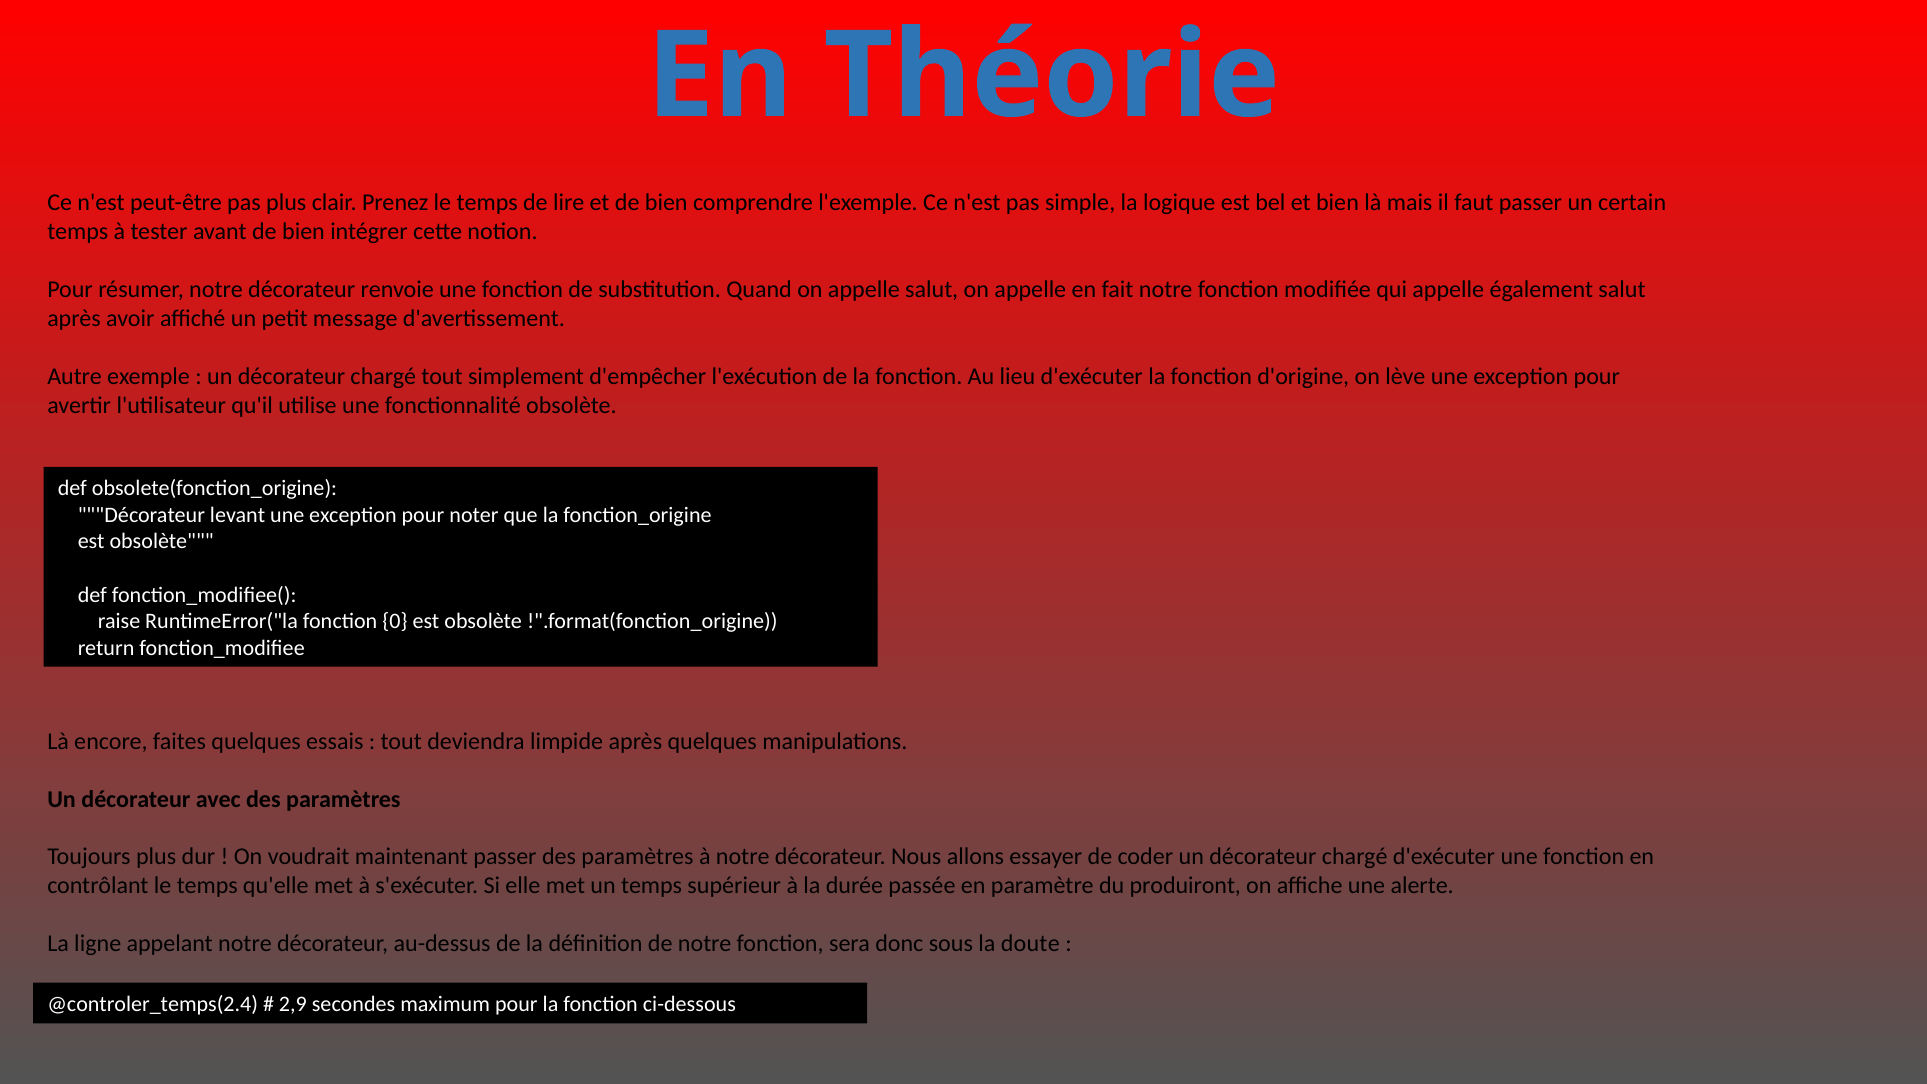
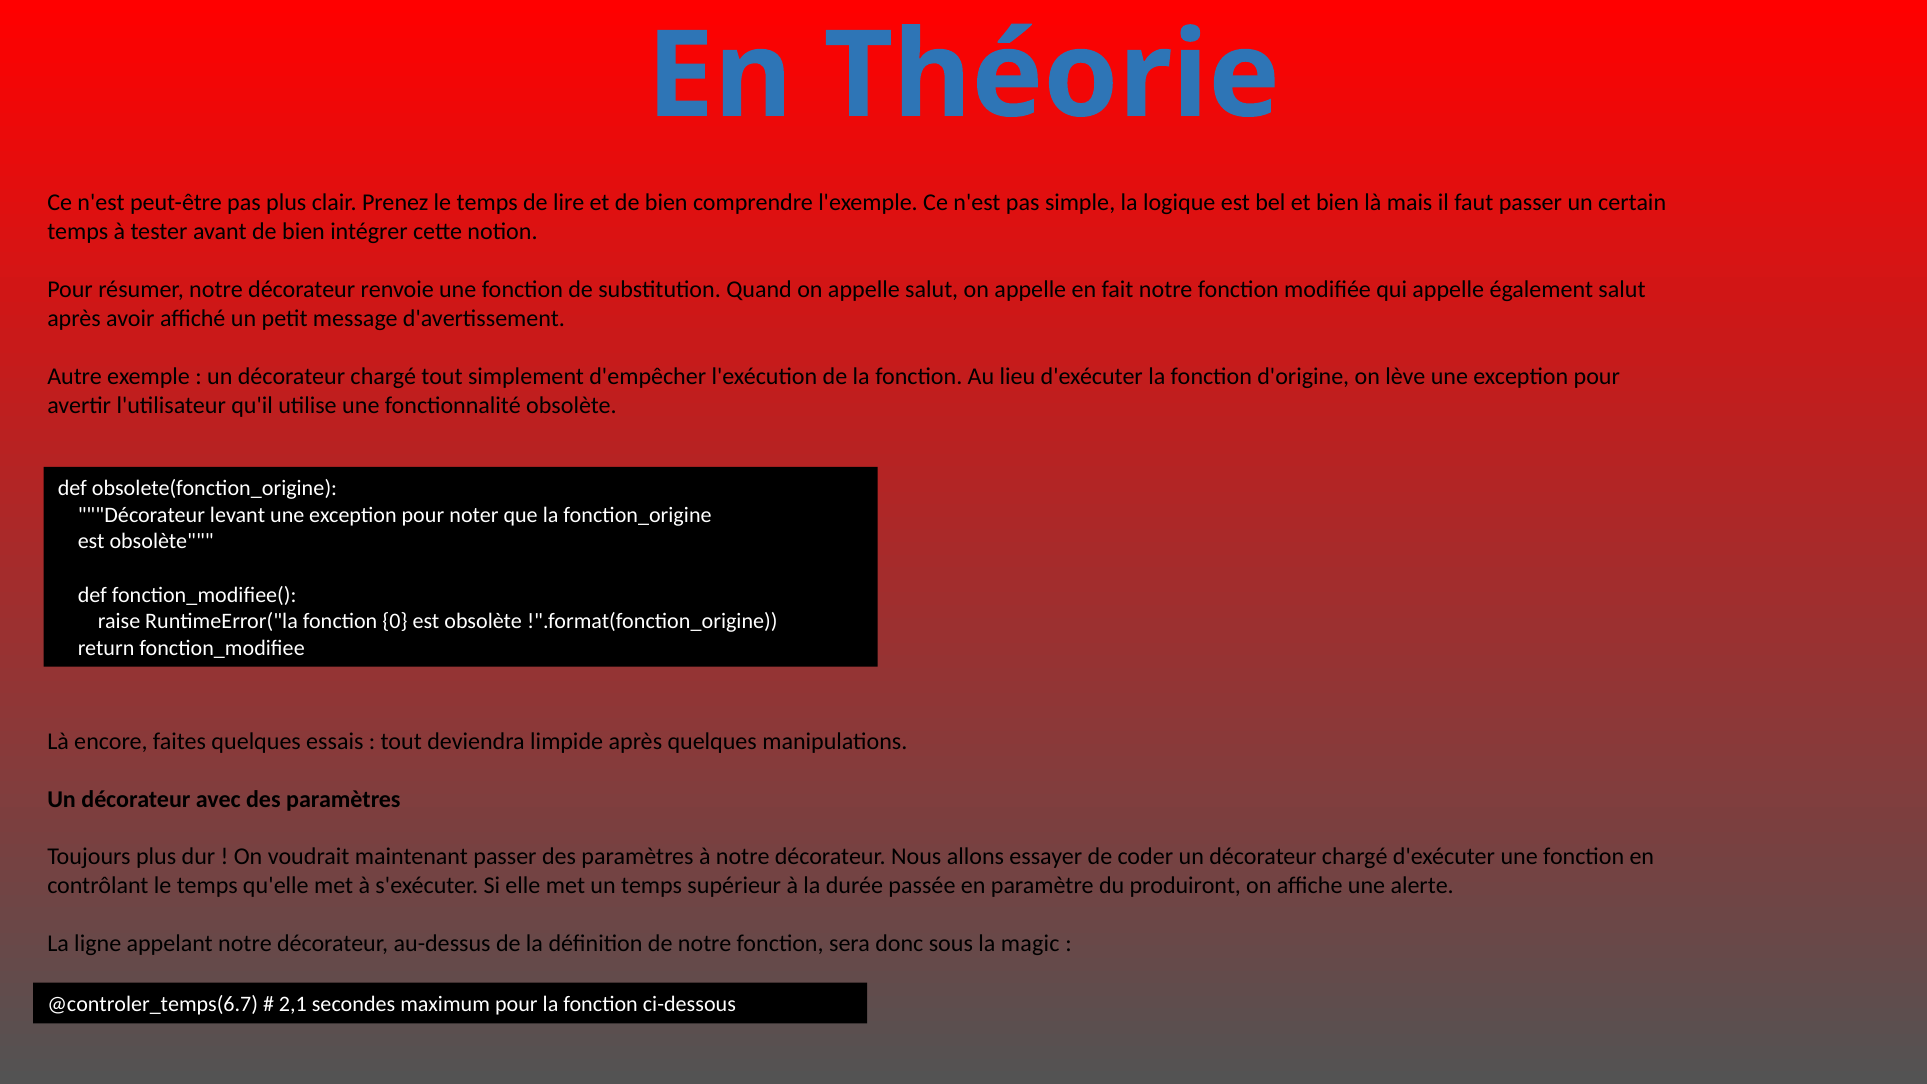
doute: doute -> magic
@controler_temps(2.4: @controler_temps(2.4 -> @controler_temps(6.7
2,9: 2,9 -> 2,1
